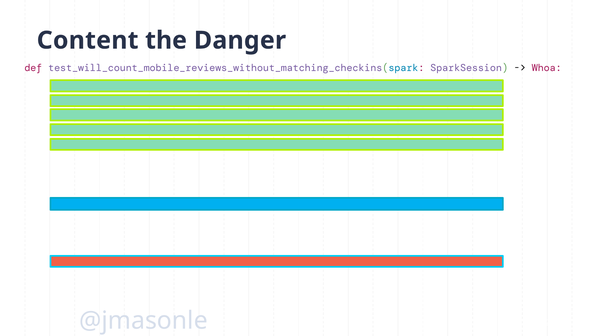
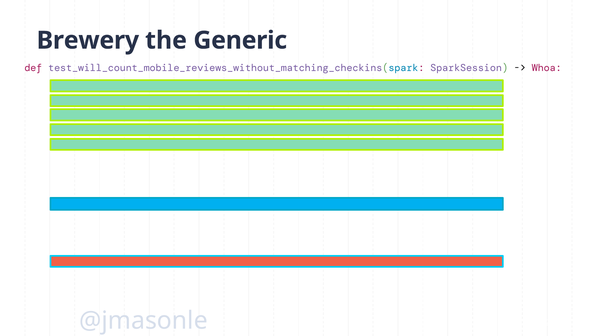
Content: Content -> Brewery
Danger: Danger -> Generic
